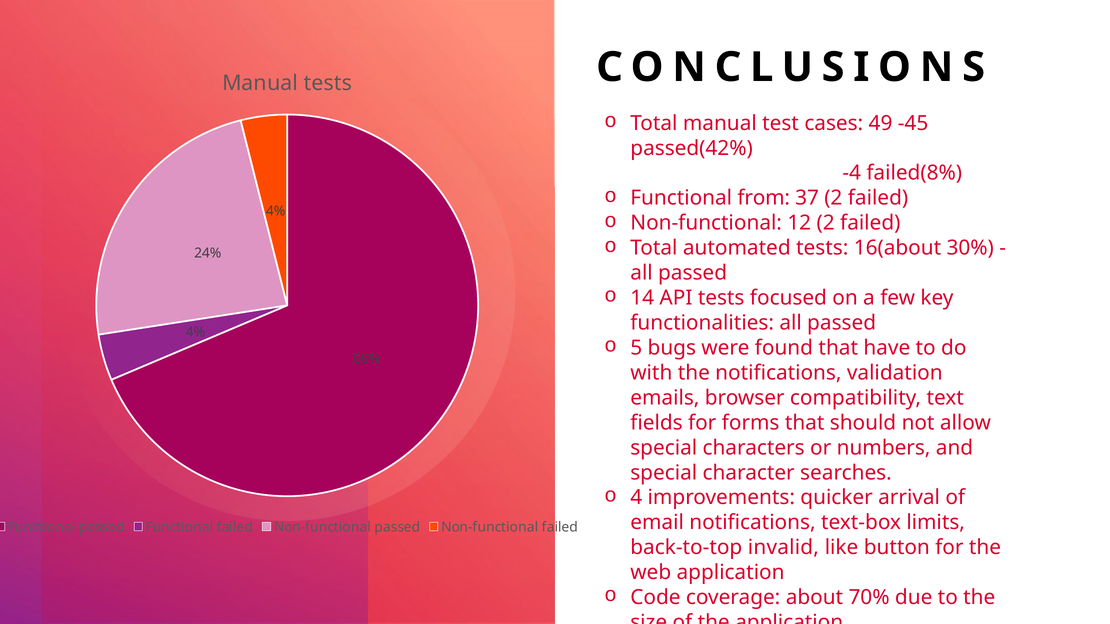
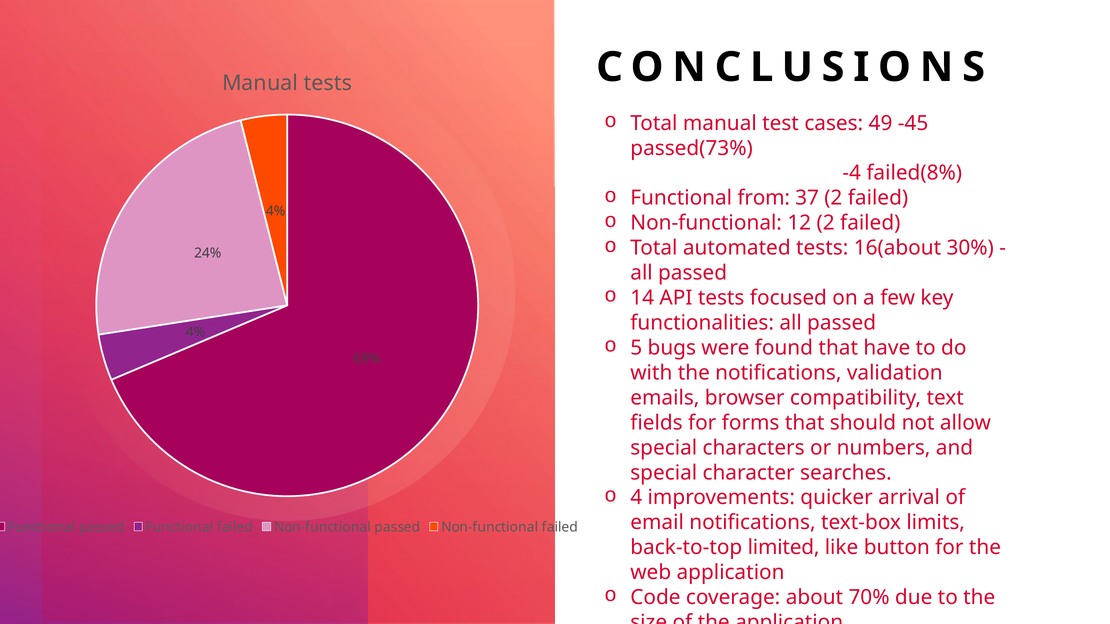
passed(42%: passed(42% -> passed(73%
invalid: invalid -> limited
